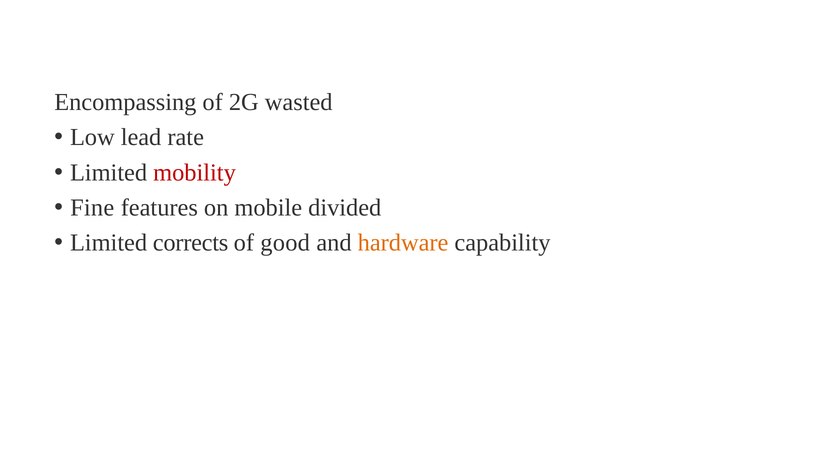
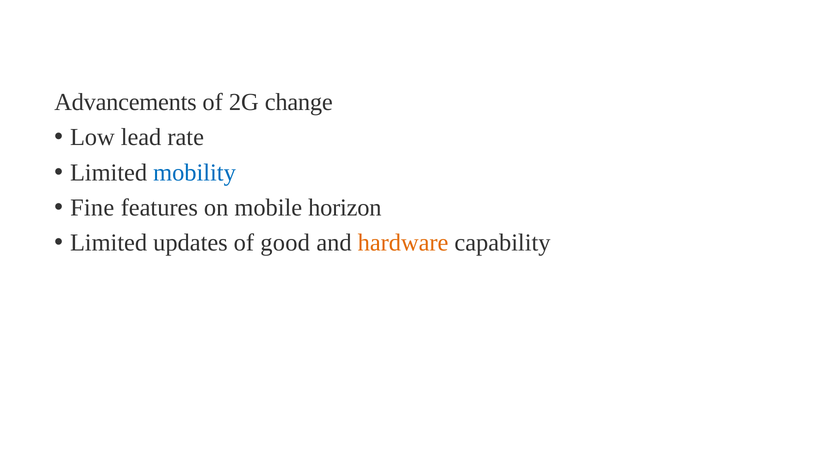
Encompassing: Encompassing -> Advancements
wasted: wasted -> change
mobility colour: red -> blue
divided: divided -> horizon
corrects: corrects -> updates
